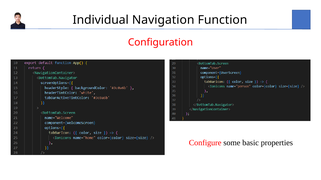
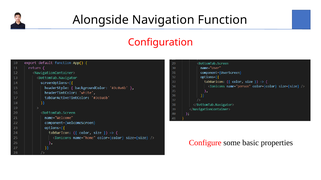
Individual: Individual -> Alongside
